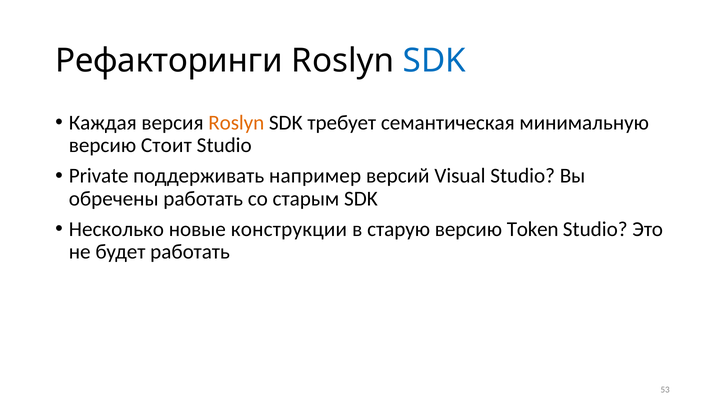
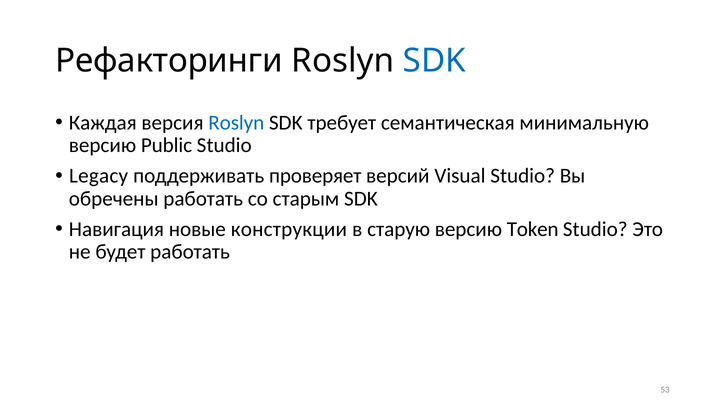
Roslyn at (236, 123) colour: orange -> blue
Стоит: Стоит -> Public
Private: Private -> Legacy
например: например -> проверяет
Несколько: Несколько -> Навигация
